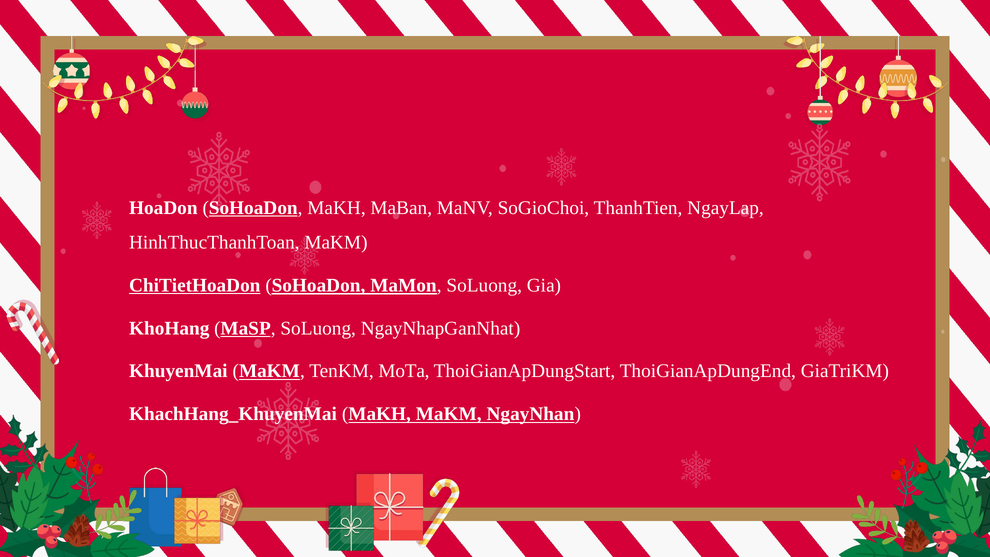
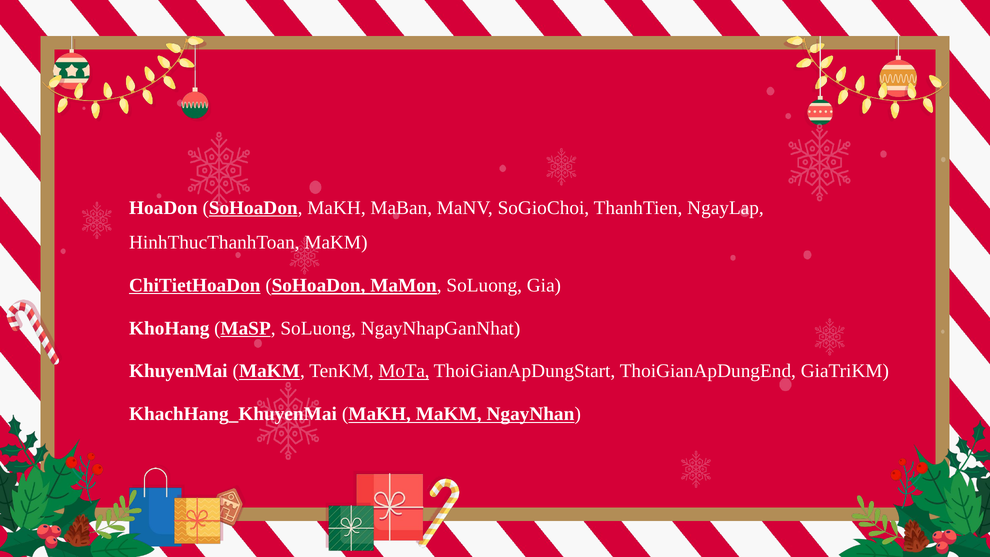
MoTa underline: none -> present
